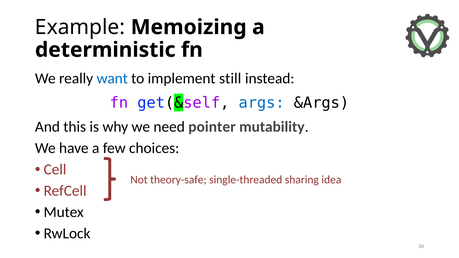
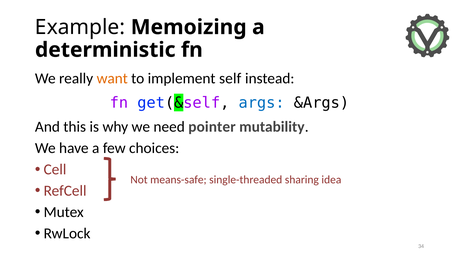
want colour: blue -> orange
still: still -> self
theory-safe: theory-safe -> means-safe
